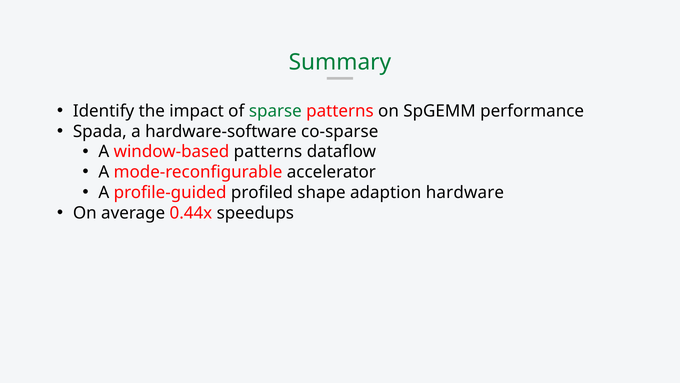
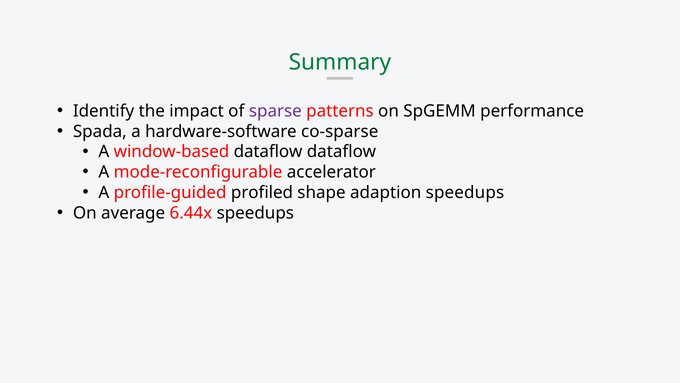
sparse colour: green -> purple
window-based patterns: patterns -> dataflow
adaption hardware: hardware -> speedups
0.44x: 0.44x -> 6.44x
